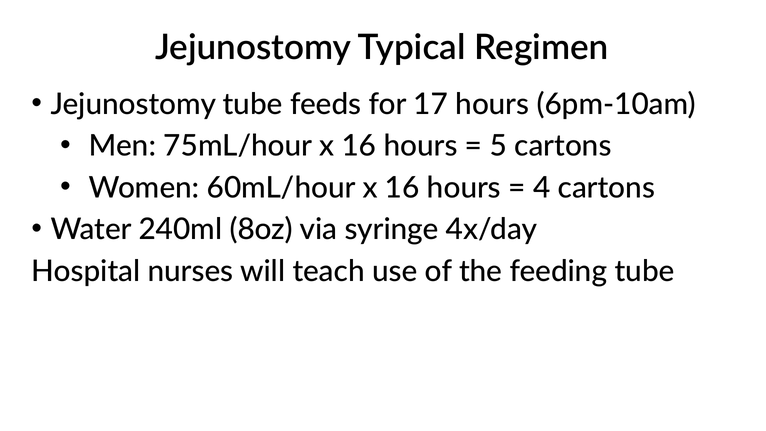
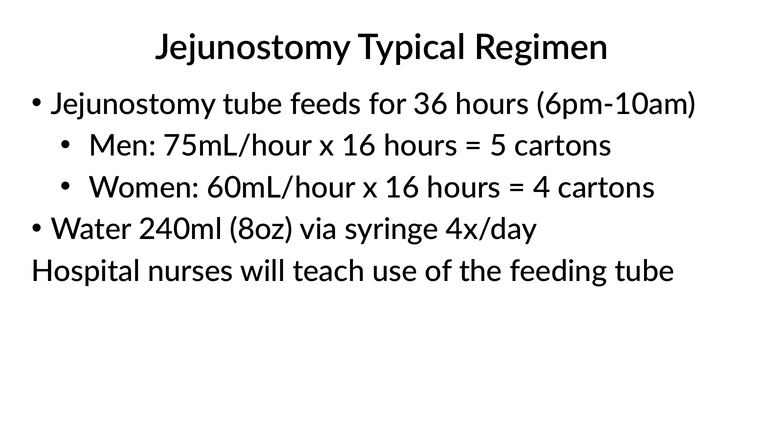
17: 17 -> 36
